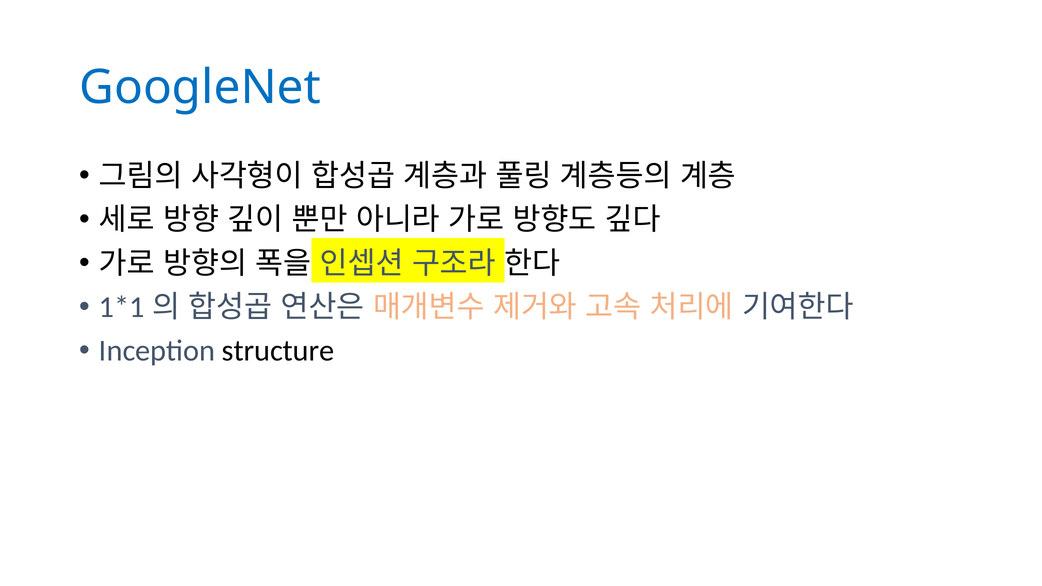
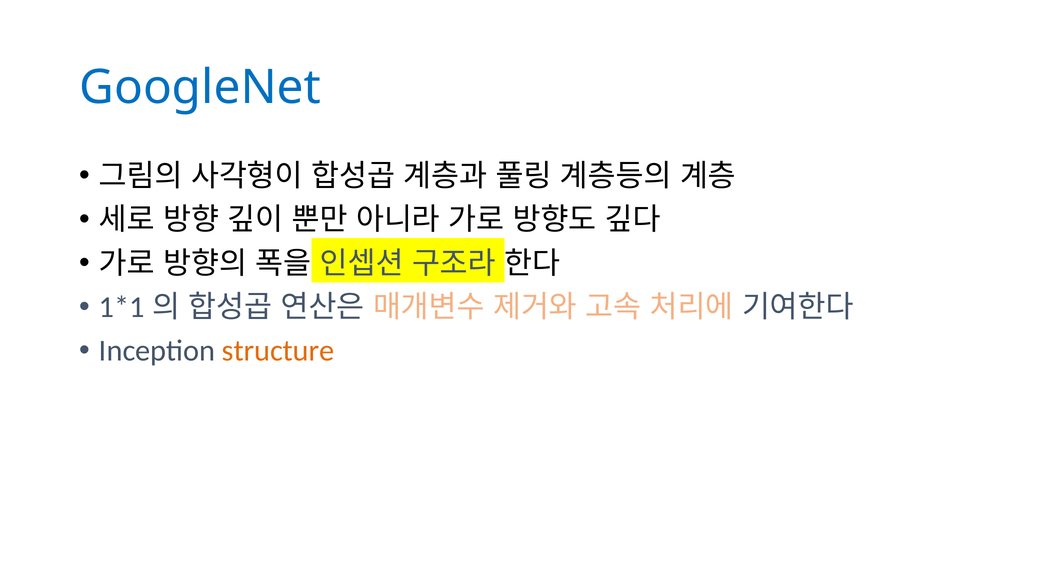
structure colour: black -> orange
